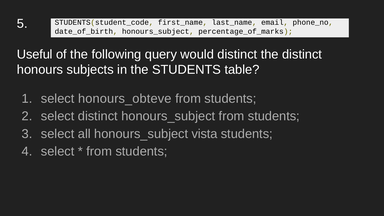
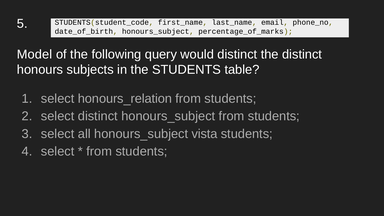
Useful: Useful -> Model
honours_obteve: honours_obteve -> honours_relation
